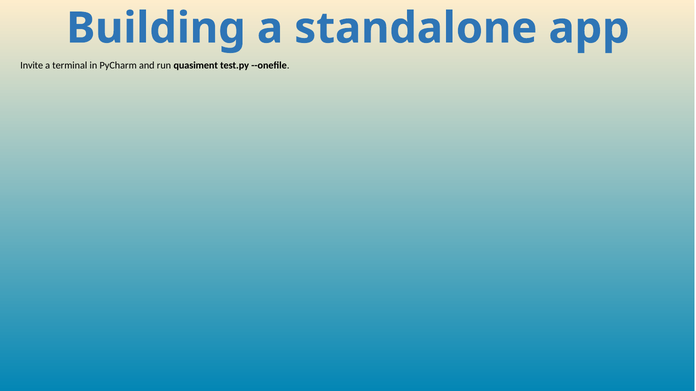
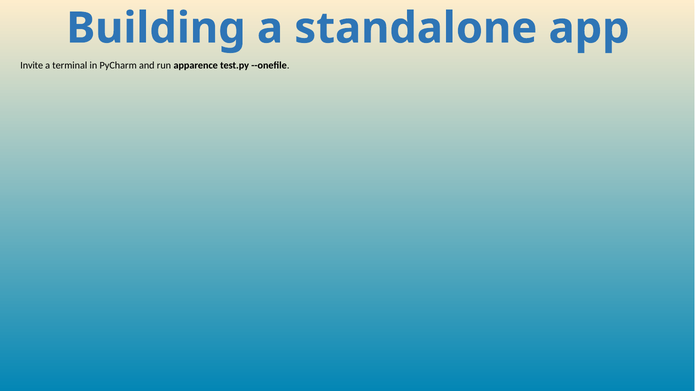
quasiment: quasiment -> apparence
